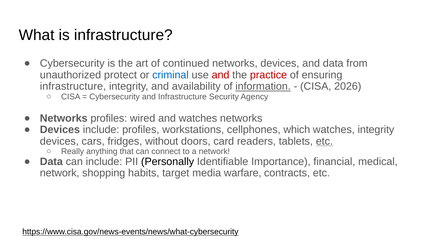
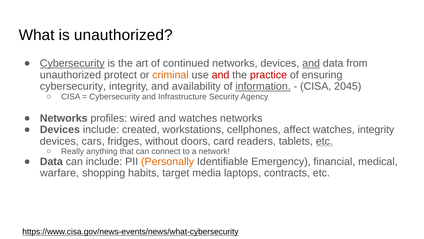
is infrastructure: infrastructure -> unauthorized
Cybersecurity at (72, 63) underline: none -> present
and at (311, 63) underline: none -> present
criminal colour: blue -> orange
infrastructure at (73, 86): infrastructure -> cybersecurity
2026: 2026 -> 2045
include profiles: profiles -> created
which: which -> affect
Personally colour: black -> orange
Importance: Importance -> Emergency
network at (60, 173): network -> warfare
warfare: warfare -> laptops
